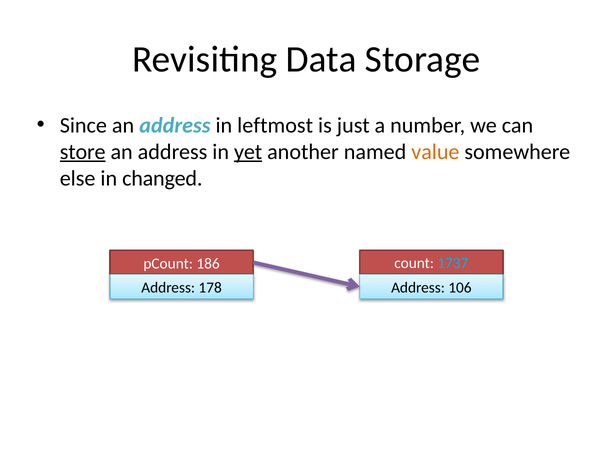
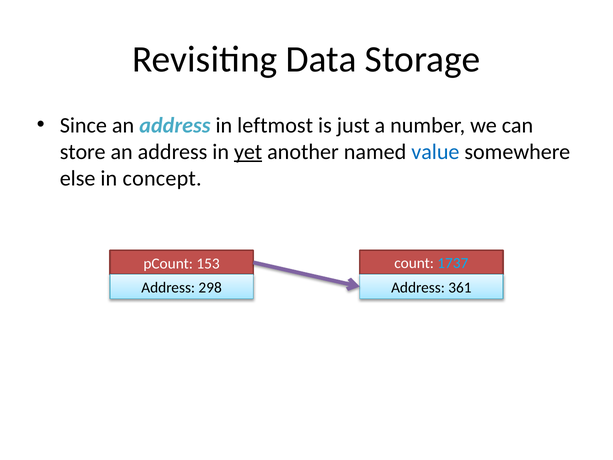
store underline: present -> none
value colour: orange -> blue
changed: changed -> concept
186: 186 -> 153
178: 178 -> 298
106: 106 -> 361
